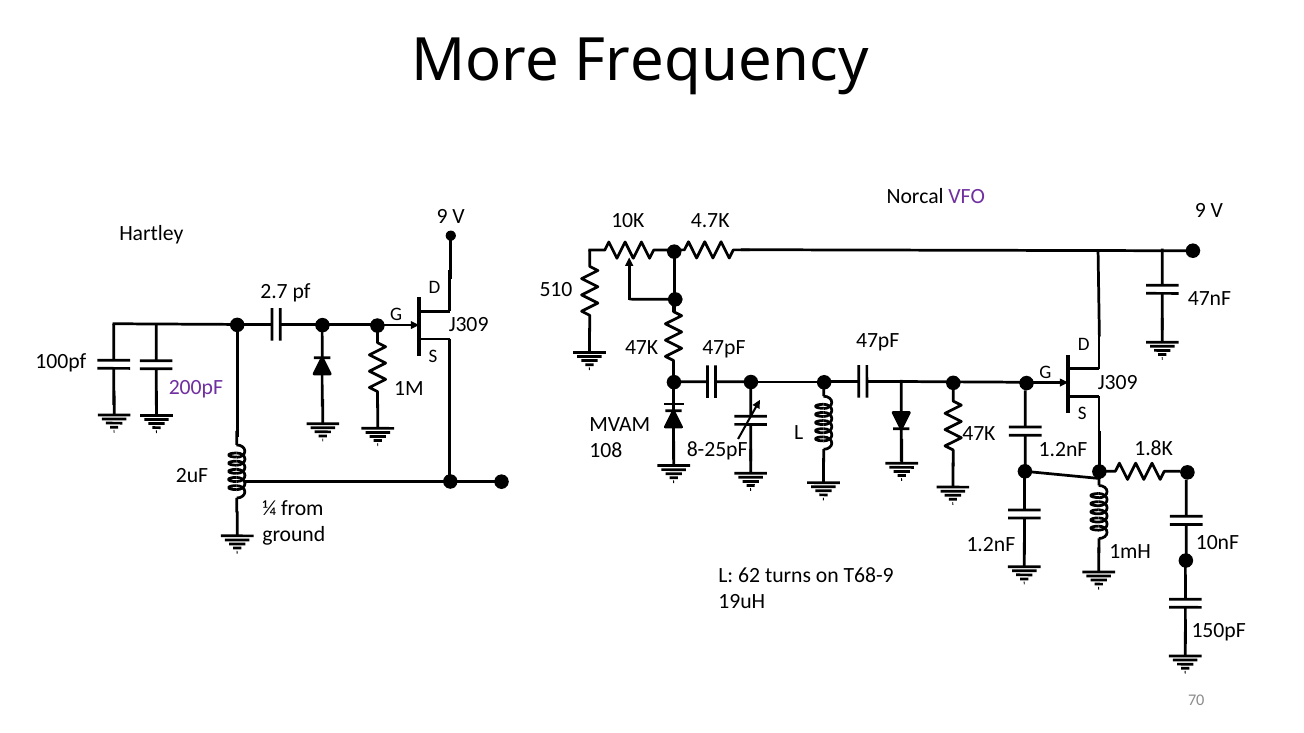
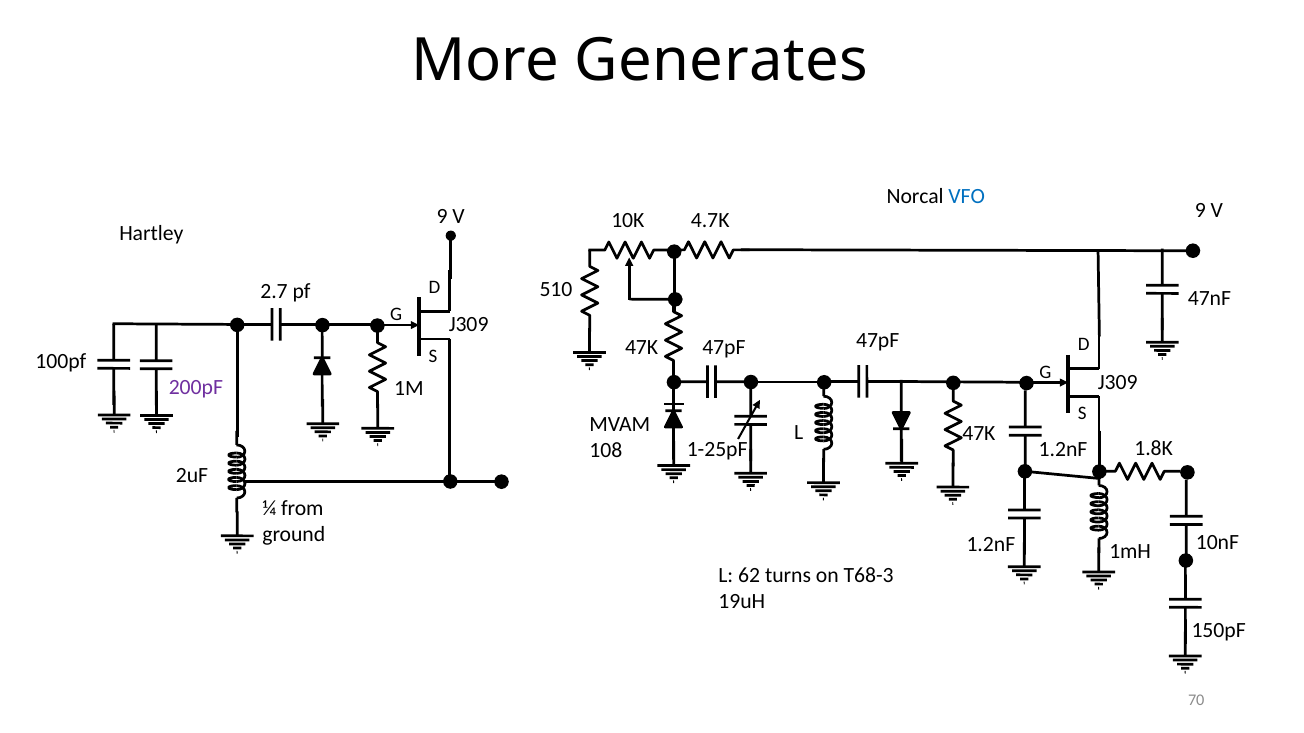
Frequency: Frequency -> Generates
VFO colour: purple -> blue
8-25pF: 8-25pF -> 1-25pF
T68-9: T68-9 -> T68-3
